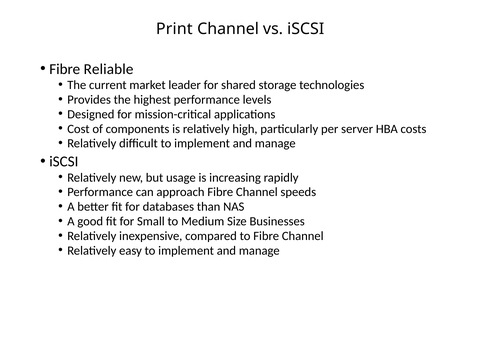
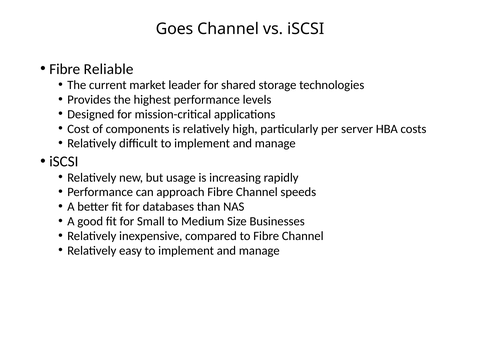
Print: Print -> Goes
